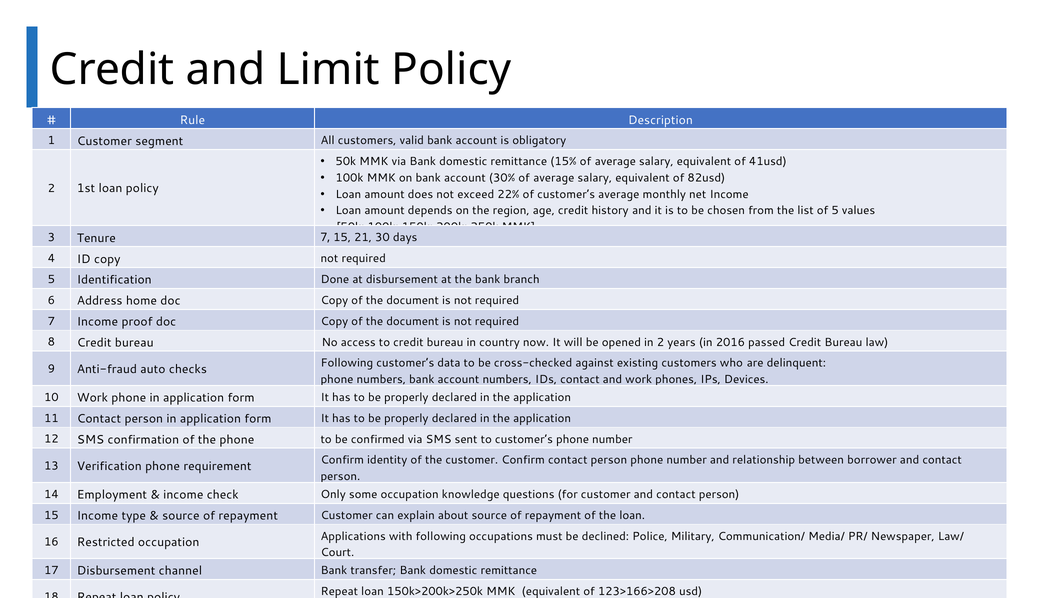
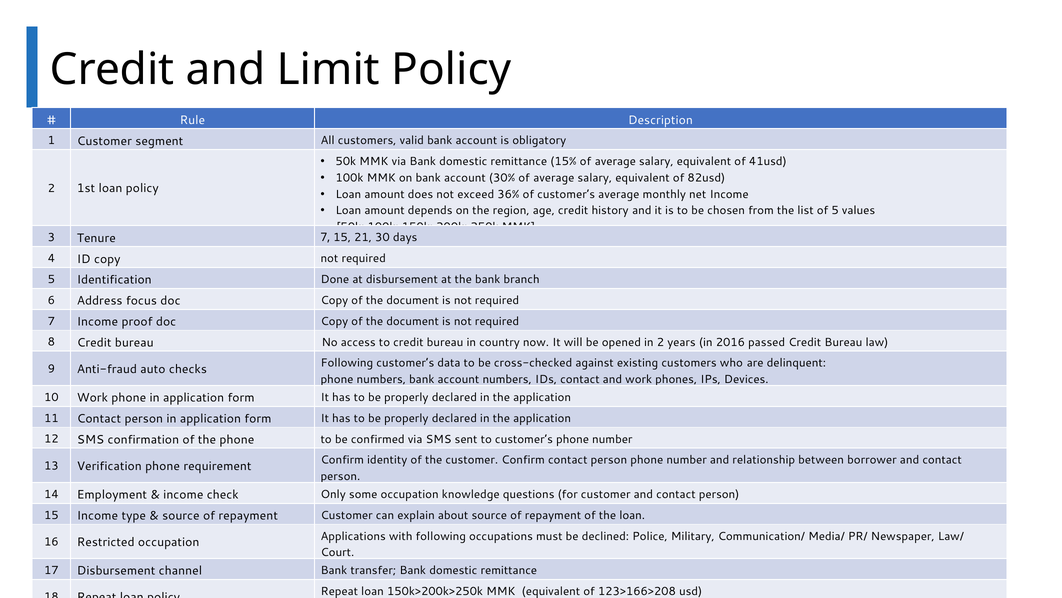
22%: 22% -> 36%
home: home -> focus
